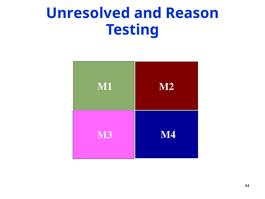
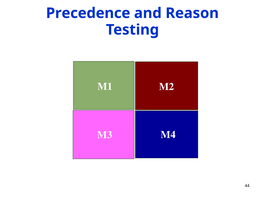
Unresolved: Unresolved -> Precedence
